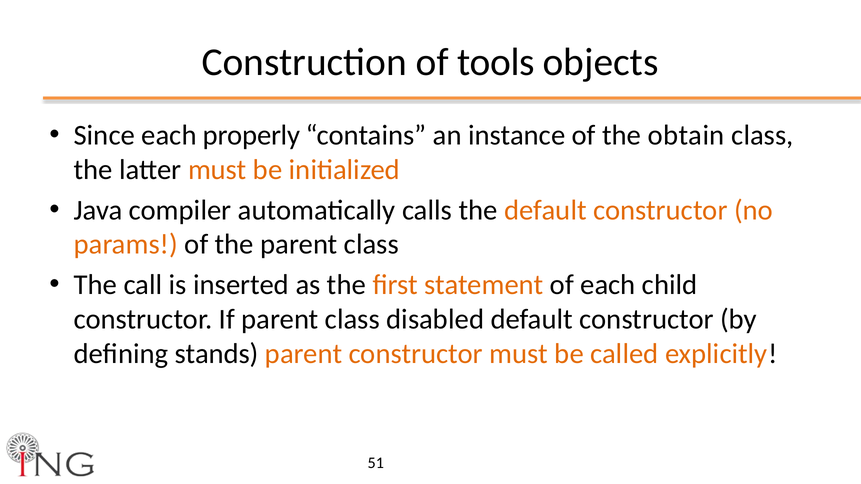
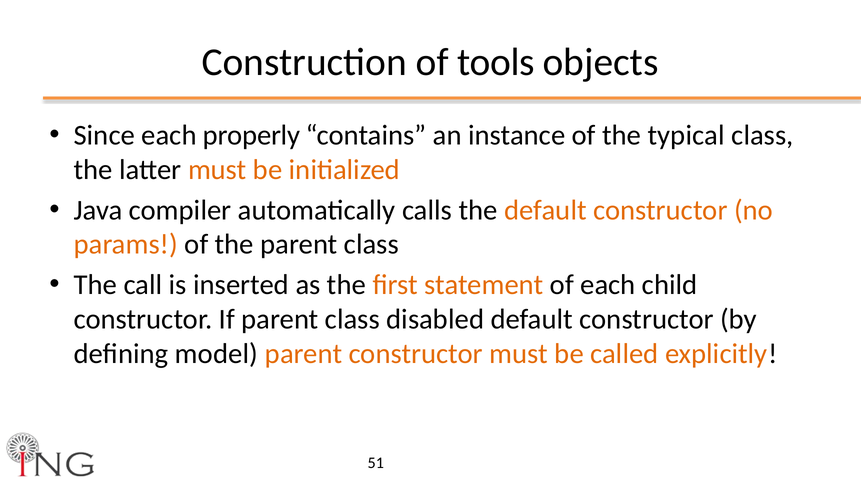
obtain: obtain -> typical
stands: stands -> model
